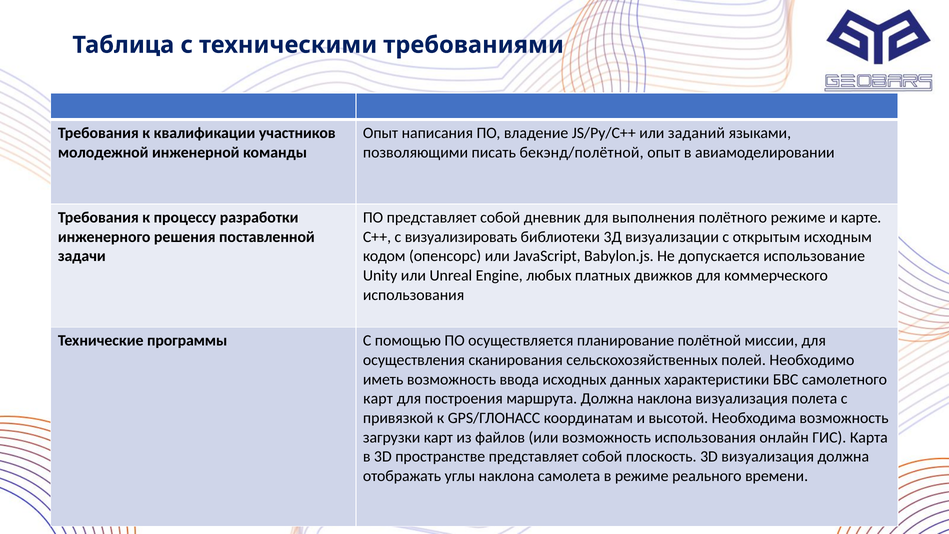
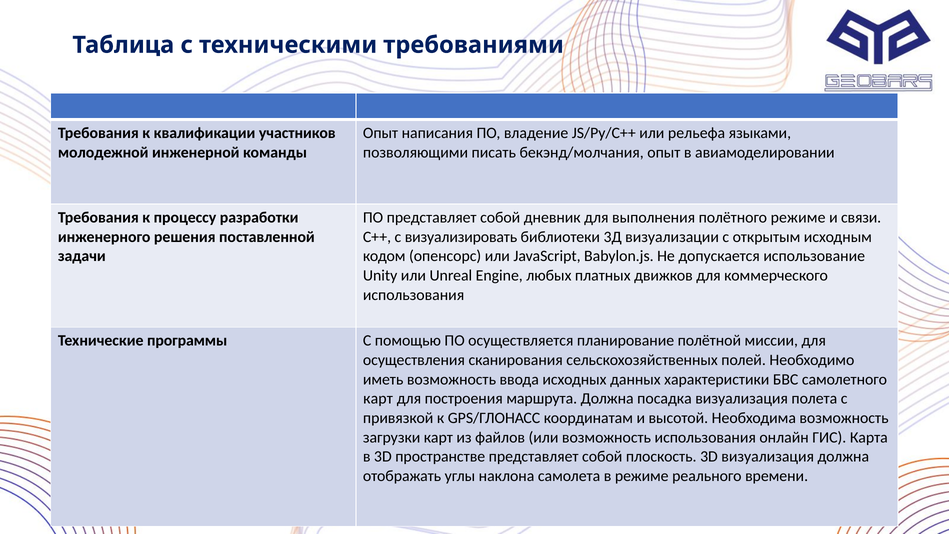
заданий: заданий -> рельефа
бекэнд/полётной: бекэнд/полётной -> бекэнд/молчания
карте: карте -> связи
Должна наклона: наклона -> посадка
